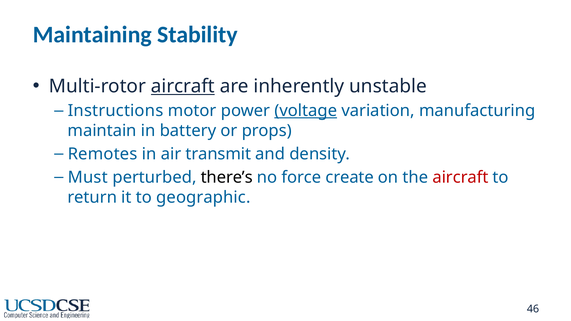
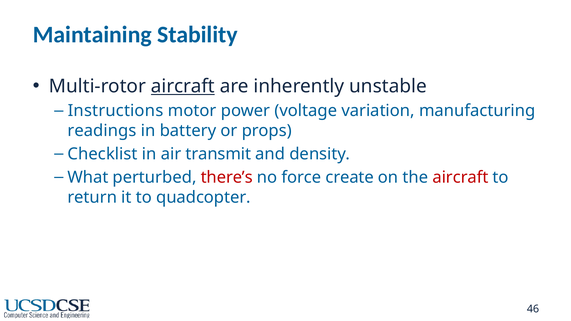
voltage underline: present -> none
maintain: maintain -> readings
Remotes: Remotes -> Checklist
Must: Must -> What
there’s colour: black -> red
geographic: geographic -> quadcopter
